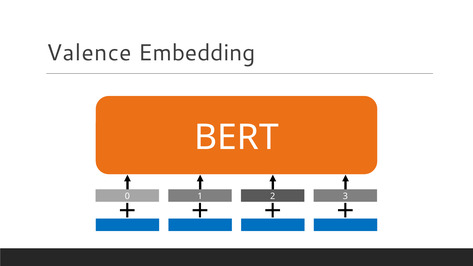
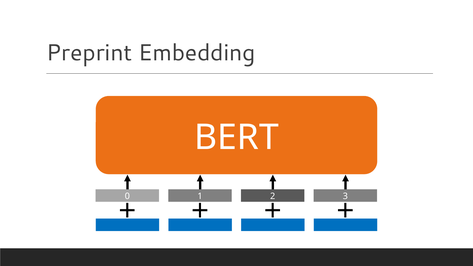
Valence: Valence -> Preprint
